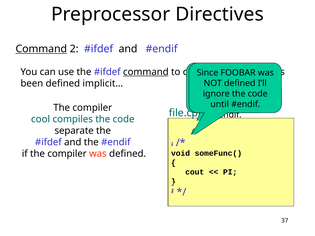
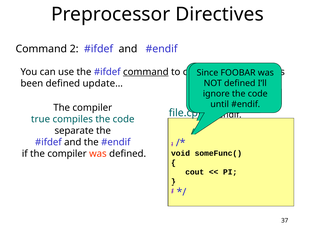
Command at (41, 49) underline: present -> none
implicit…: implicit… -> update…
cool: cool -> true
